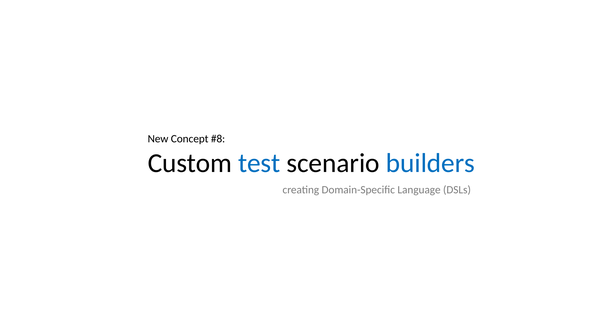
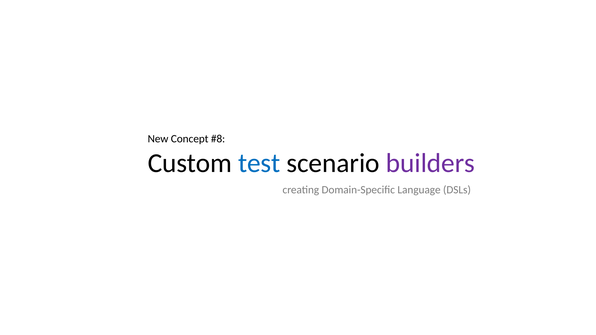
builders colour: blue -> purple
